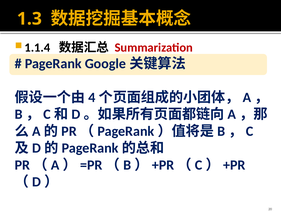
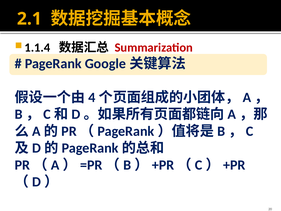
1.3: 1.3 -> 2.1
